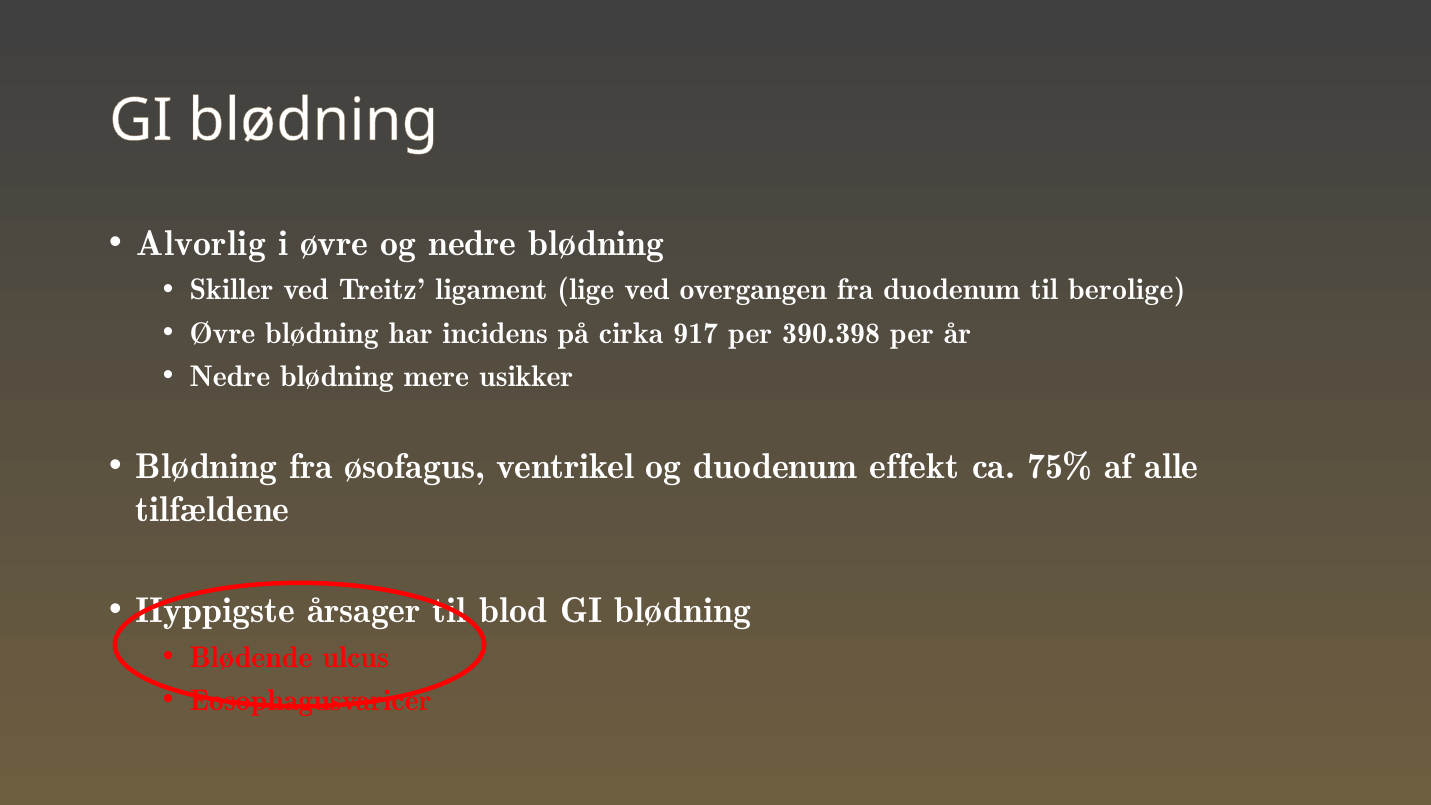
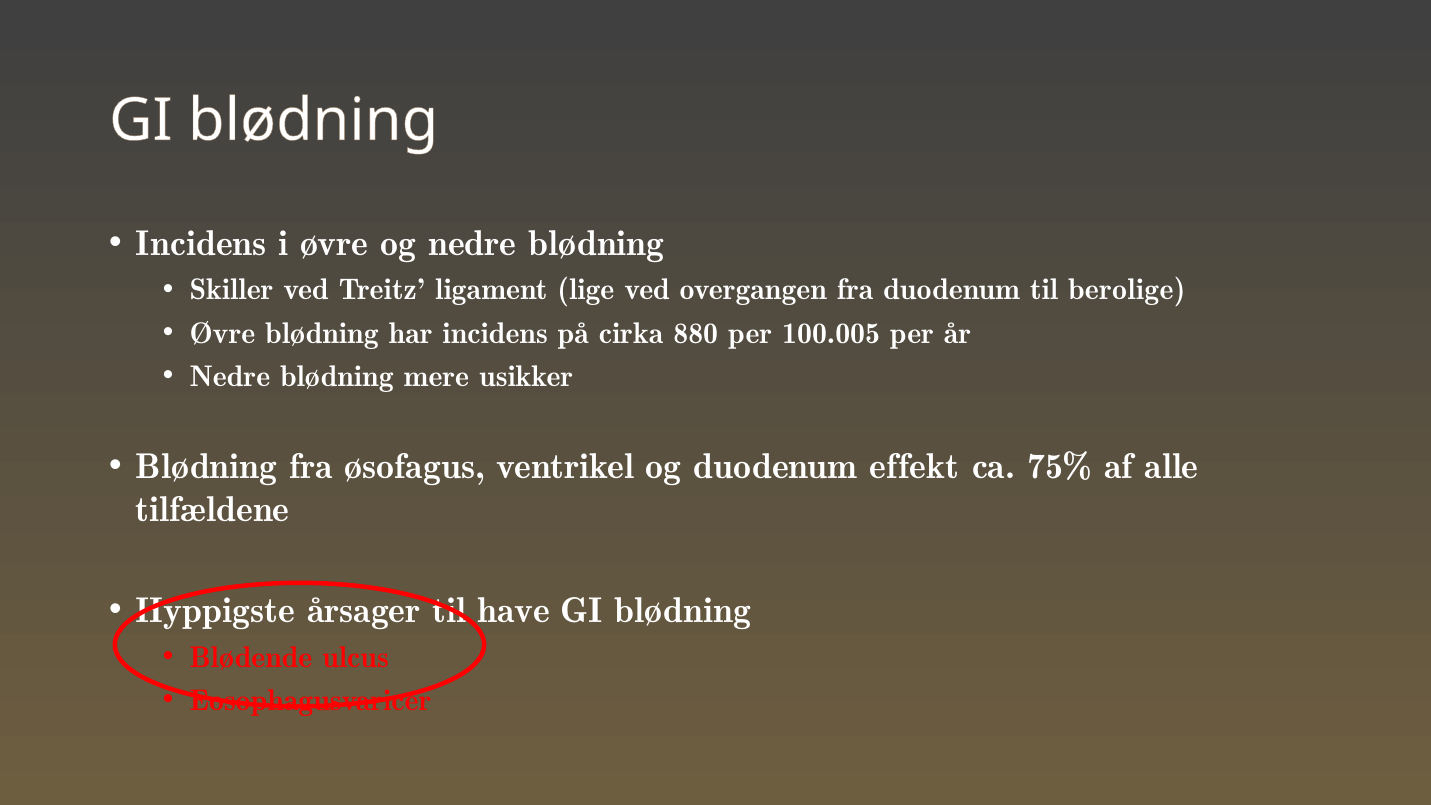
Alvorlig at (201, 244): Alvorlig -> Incidens
917: 917 -> 880
390.398: 390.398 -> 100.005
blod: blod -> have
